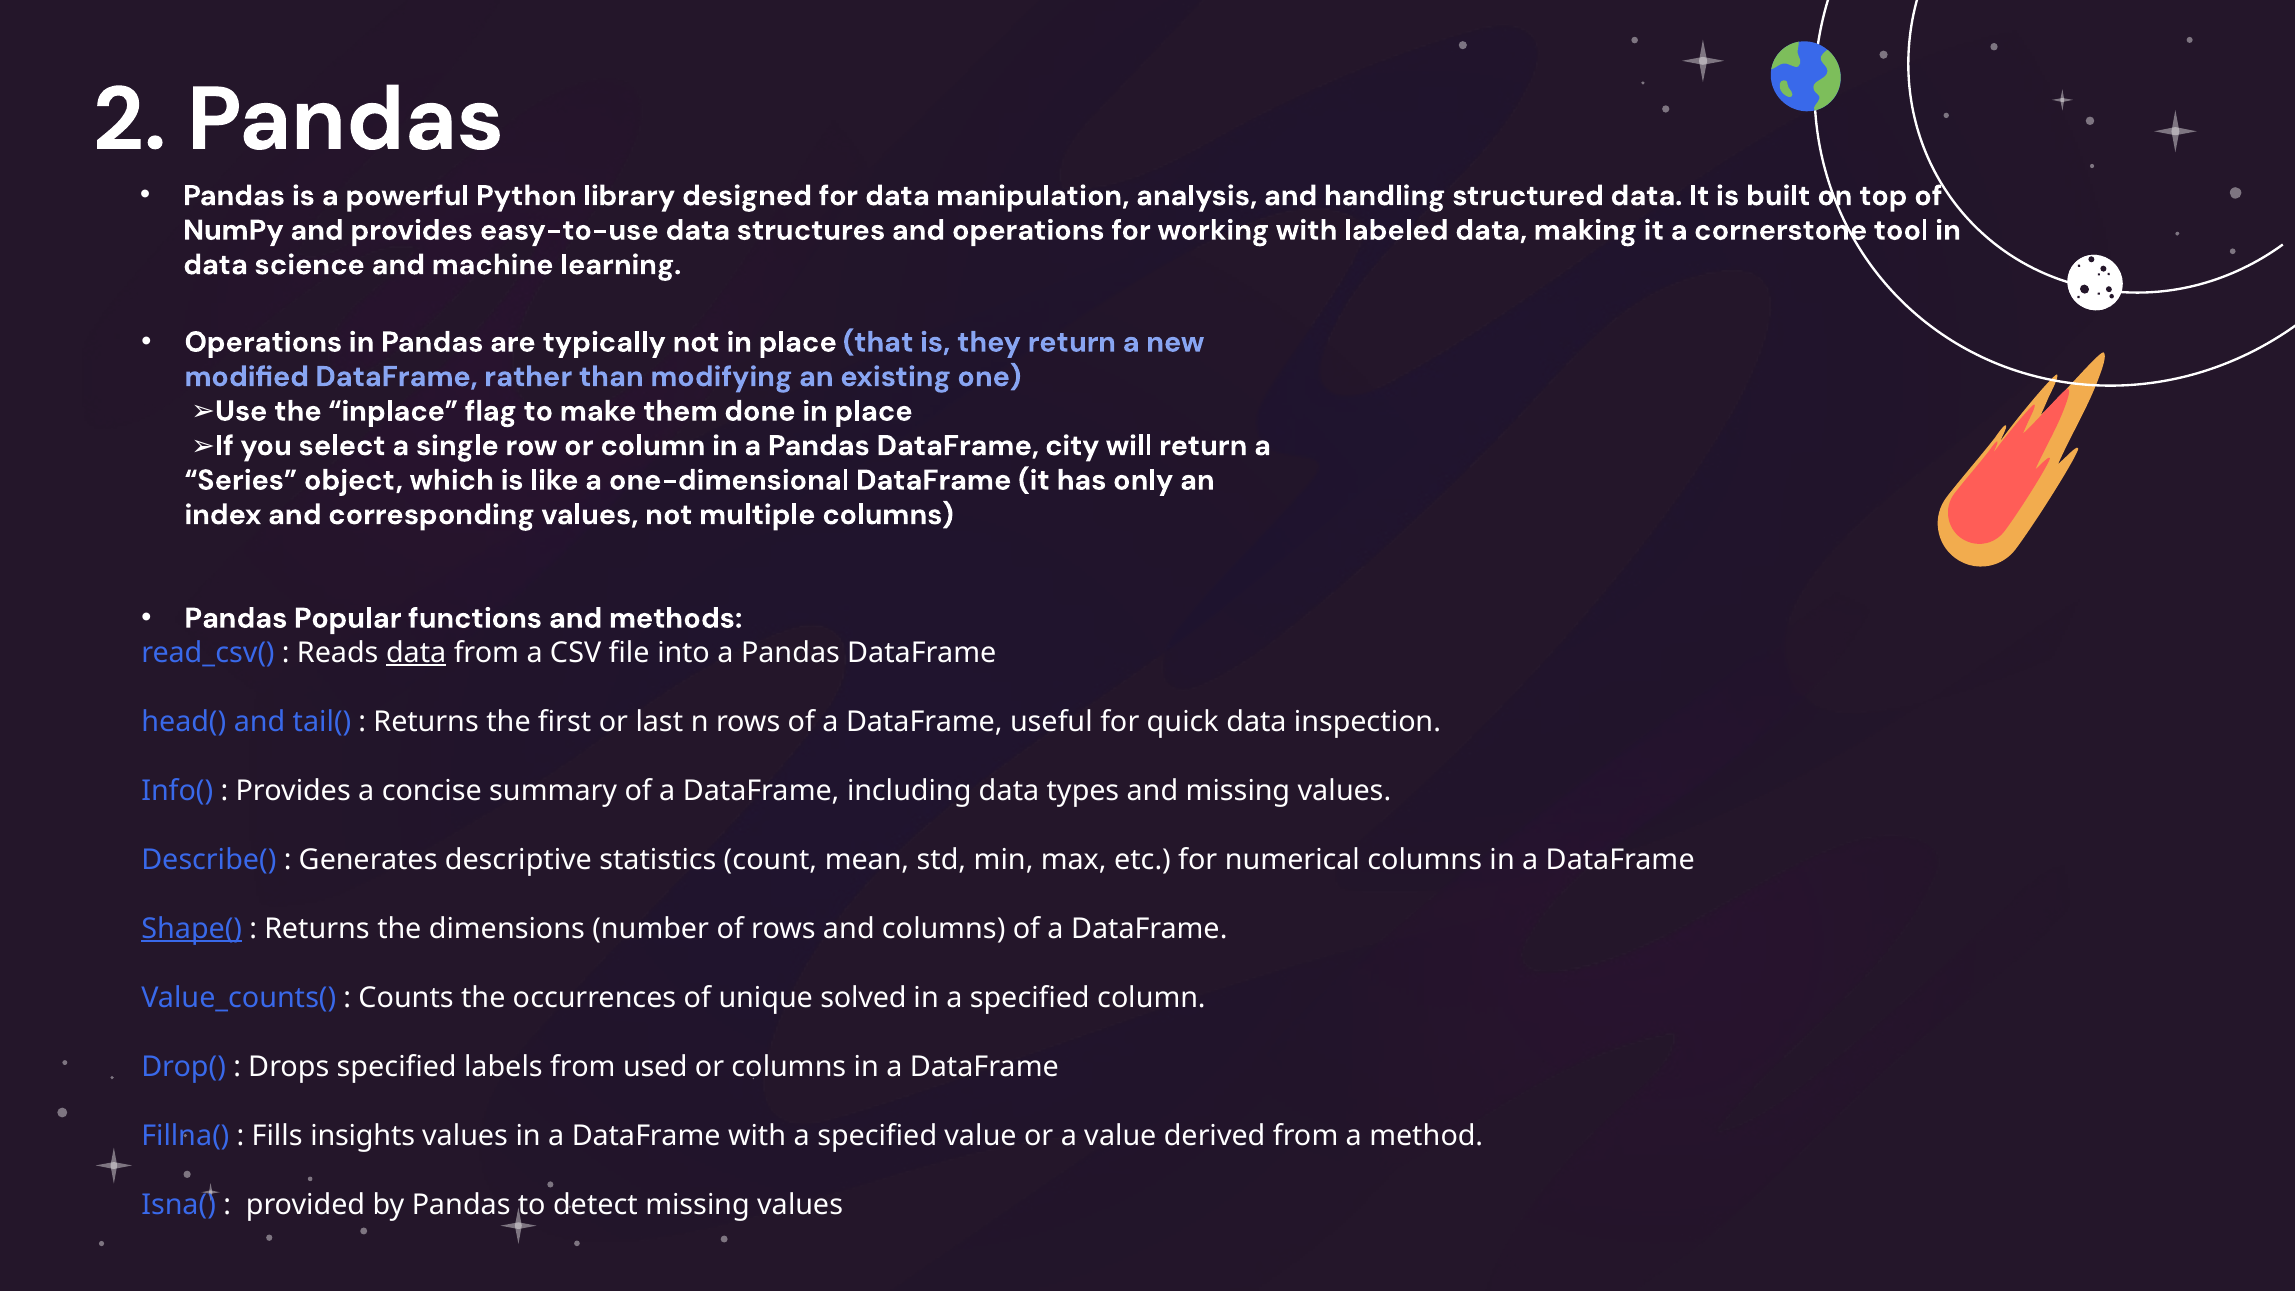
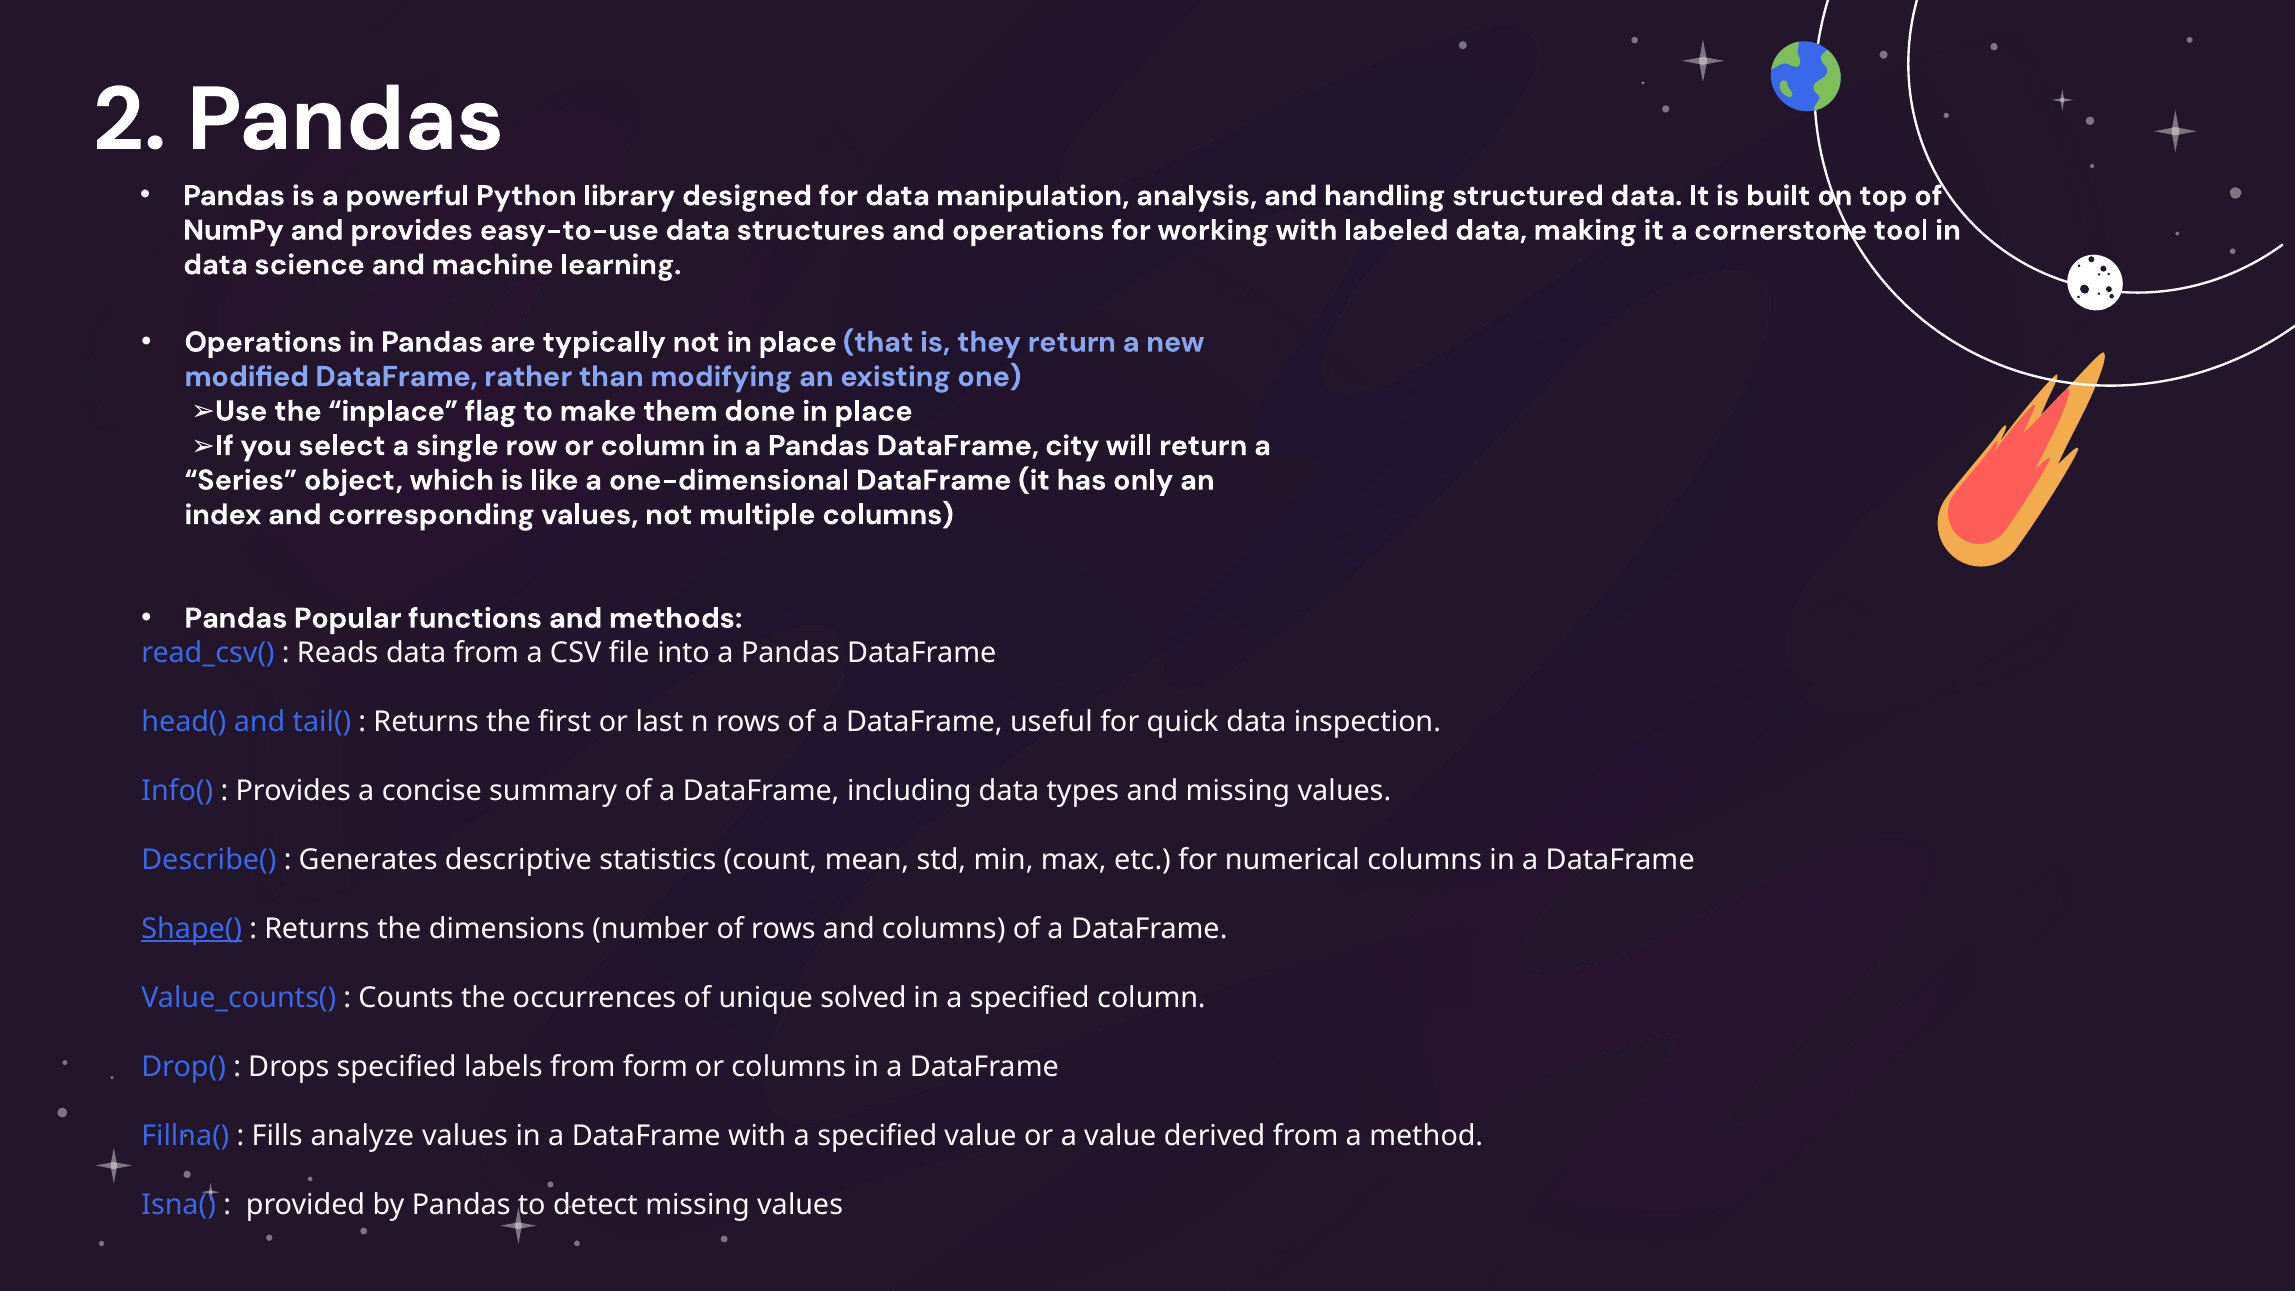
data at (416, 653) underline: present -> none
used: used -> form
insights: insights -> analyze
